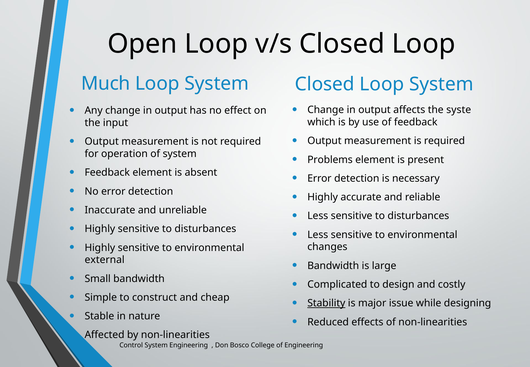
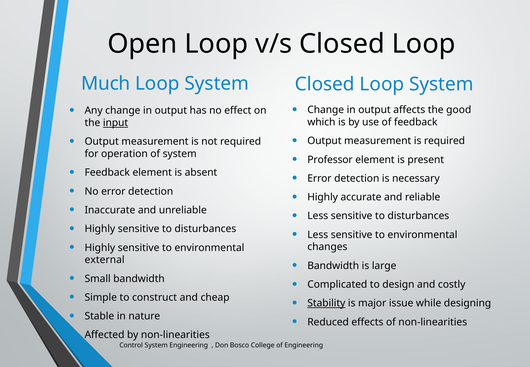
syste: syste -> good
input underline: none -> present
Problems: Problems -> Professor
